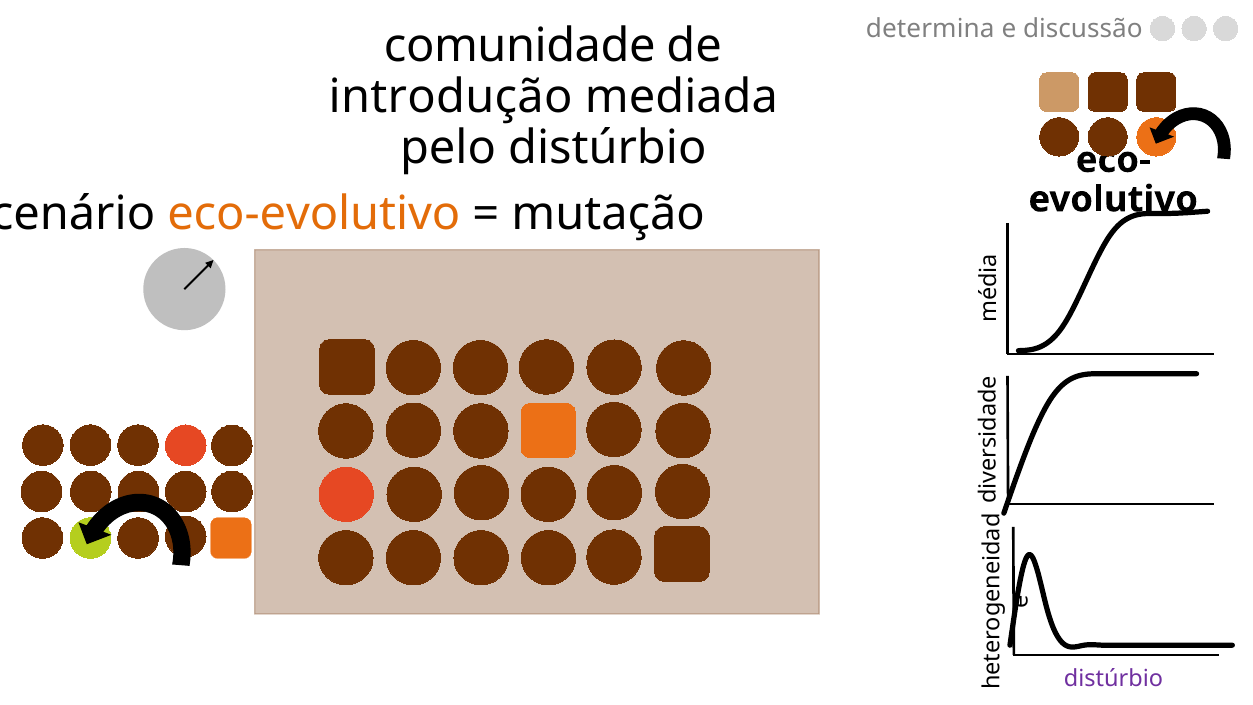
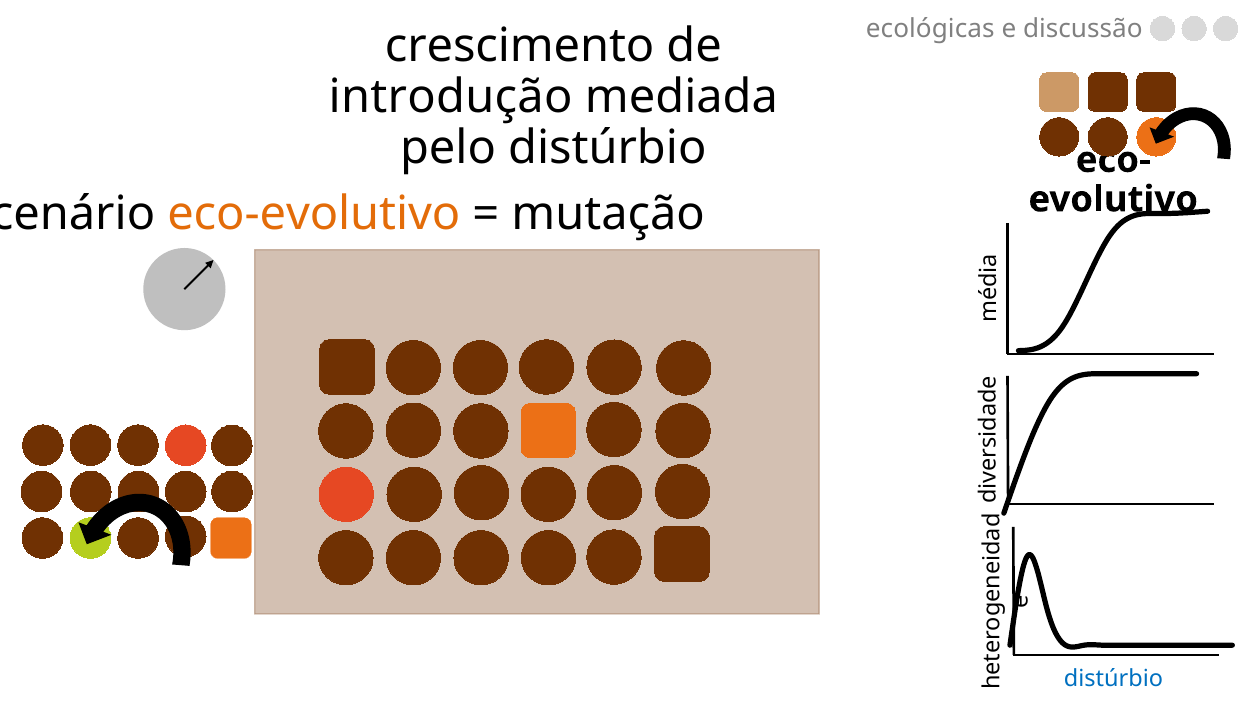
determina: determina -> ecológicas
comunidade: comunidade -> crescimento
distúrbio at (1114, 679) colour: purple -> blue
